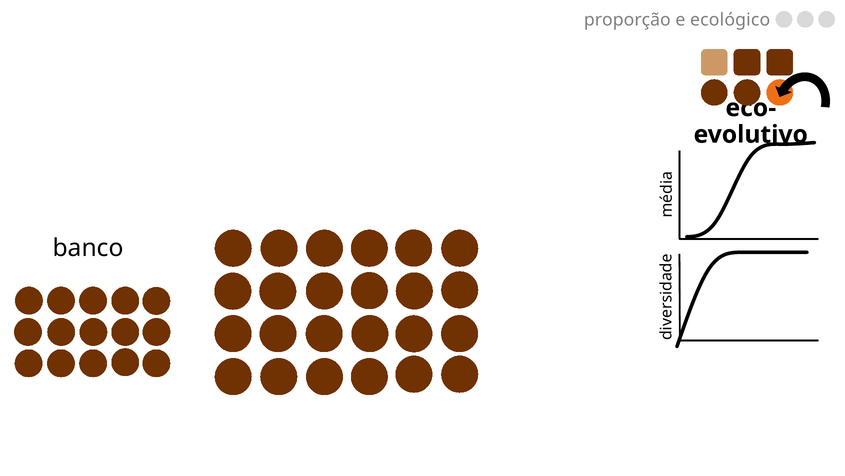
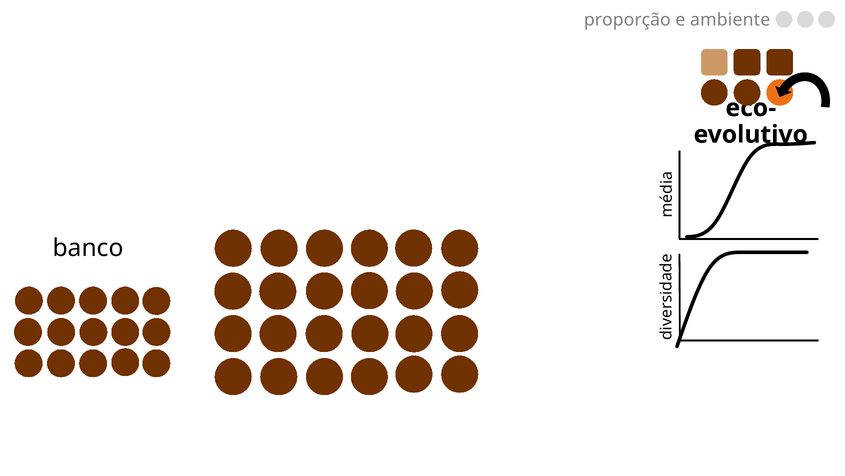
ecológico: ecológico -> ambiente
